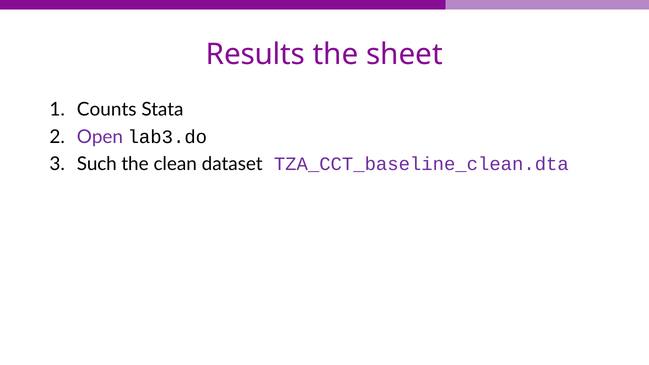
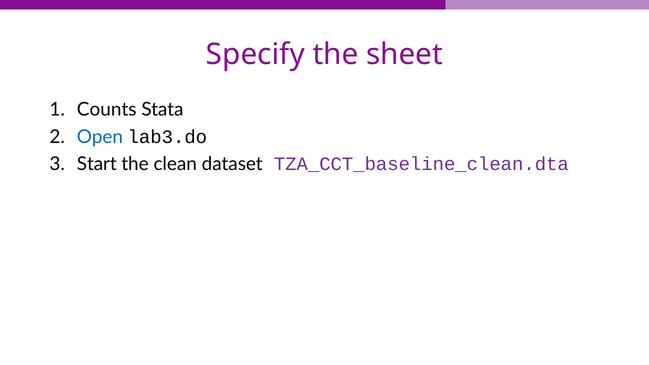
Results: Results -> Specify
Open colour: purple -> blue
Such: Such -> Start
